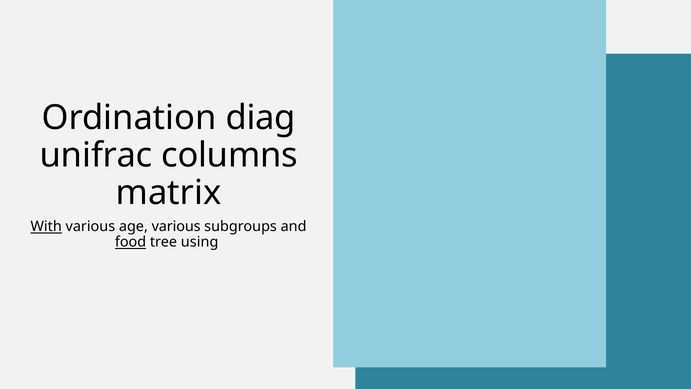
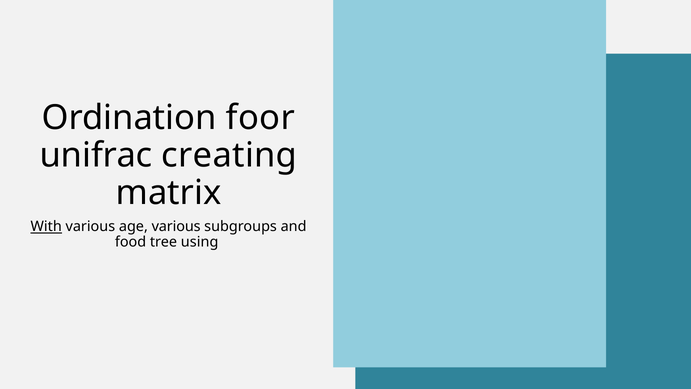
diag: diag -> foor
columns: columns -> creating
food underline: present -> none
